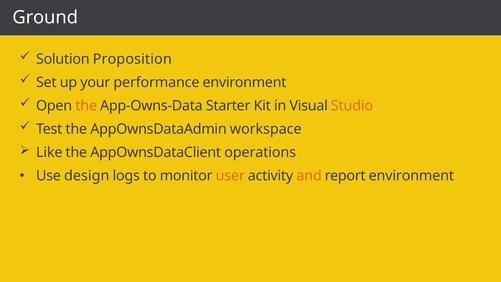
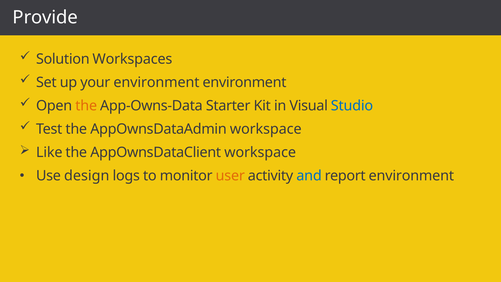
Ground: Ground -> Provide
Proposition: Proposition -> Workspaces
your performance: performance -> environment
Studio colour: orange -> blue
AppOwnsDataClient operations: operations -> workspace
and colour: orange -> blue
